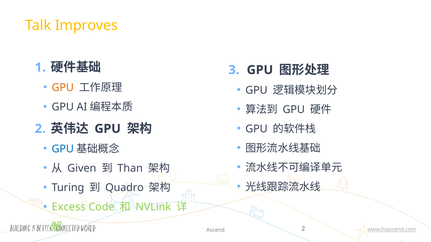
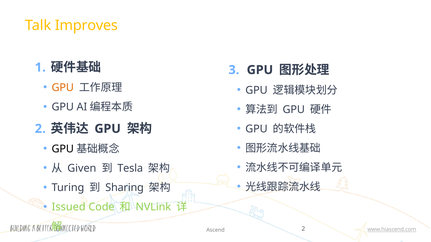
GPU at (63, 149) colour: blue -> black
Than: Than -> Tesla
Quadro: Quadro -> Sharing
Excess: Excess -> Issued
